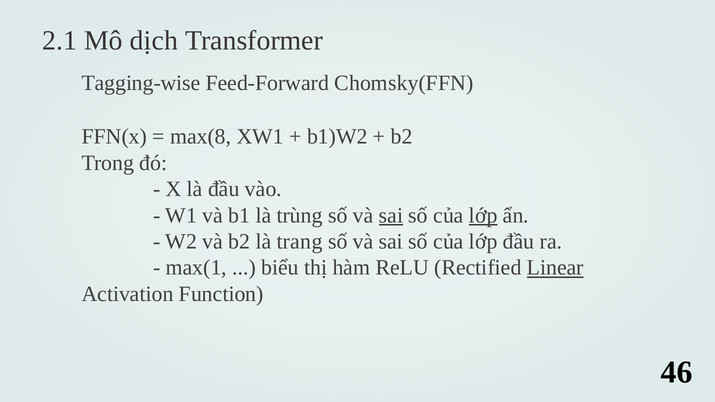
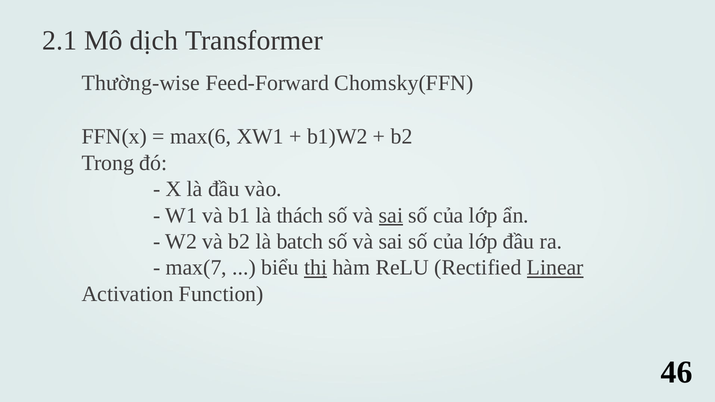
Tagging-wise: Tagging-wise -> Thường-wise
max(8: max(8 -> max(6
trùng: trùng -> thách
lớp at (483, 215) underline: present -> none
trang: trang -> batch
max(1: max(1 -> max(7
thị underline: none -> present
